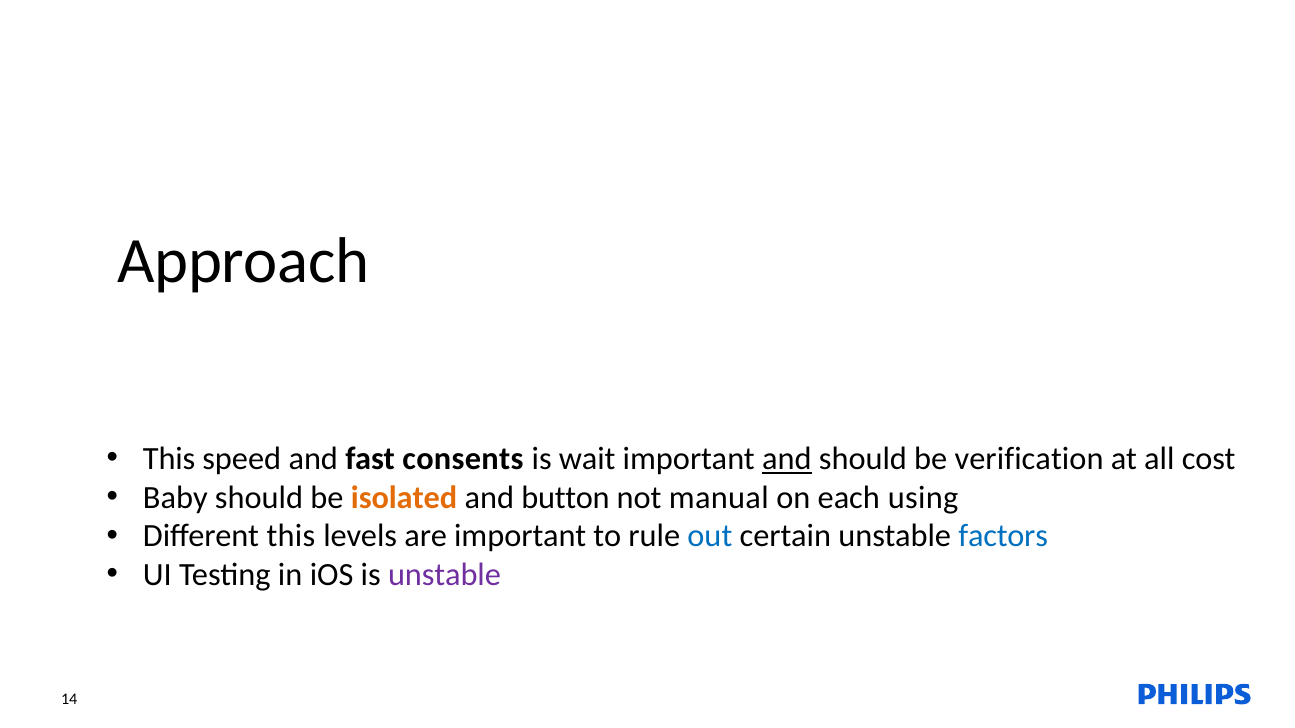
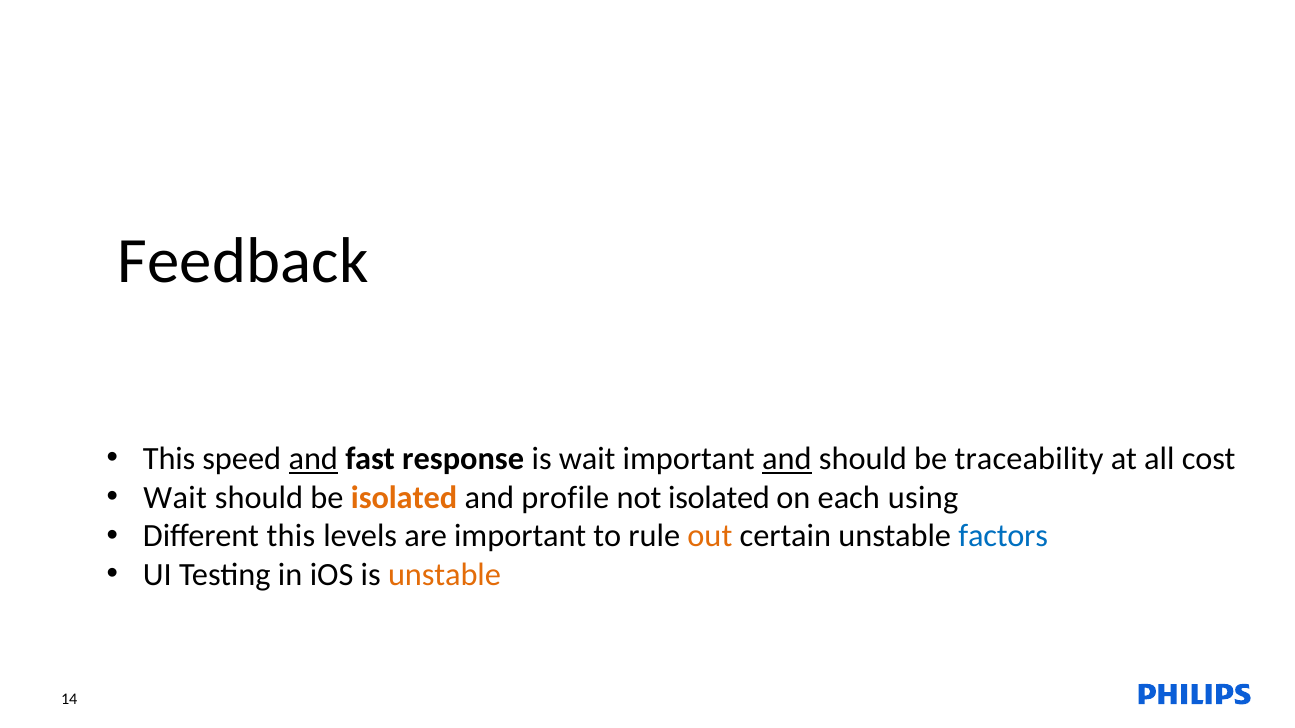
Approach: Approach -> Feedback
and at (313, 459) underline: none -> present
consents: consents -> response
verification: verification -> traceability
Baby at (175, 498): Baby -> Wait
button: button -> profile
not manual: manual -> isolated
out colour: blue -> orange
unstable at (444, 575) colour: purple -> orange
